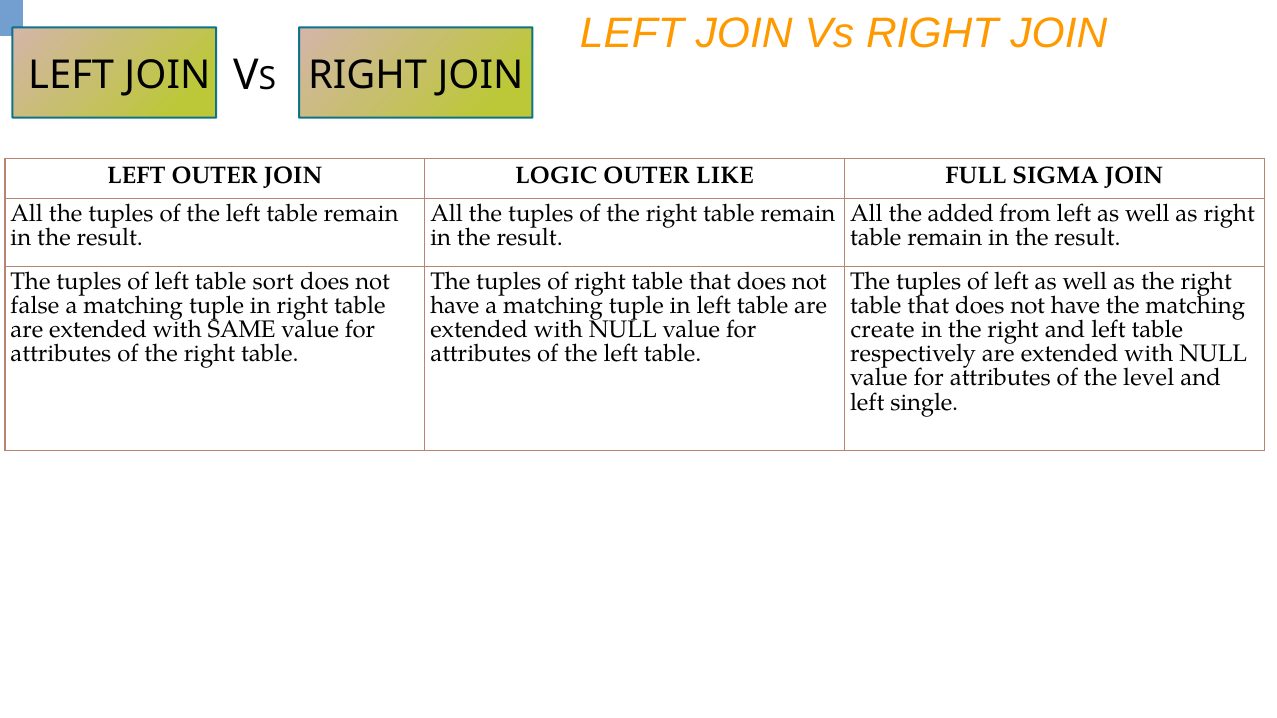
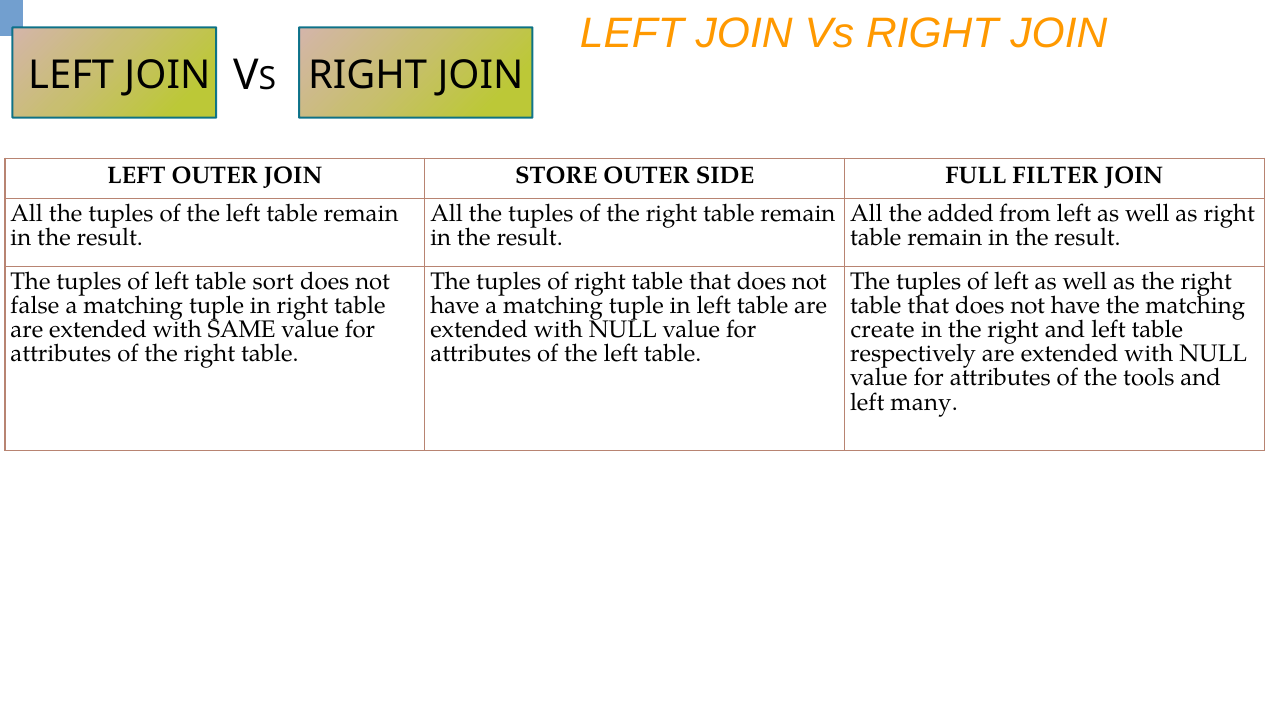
LOGIC: LOGIC -> STORE
LIKE: LIKE -> SIDE
SIGMA: SIGMA -> FILTER
level: level -> tools
single: single -> many
